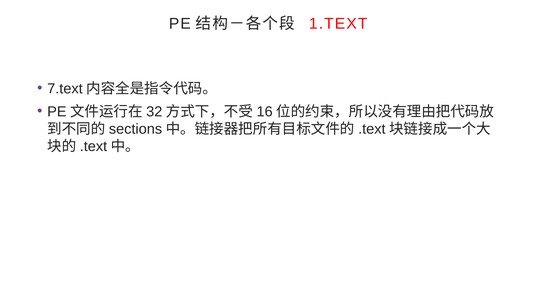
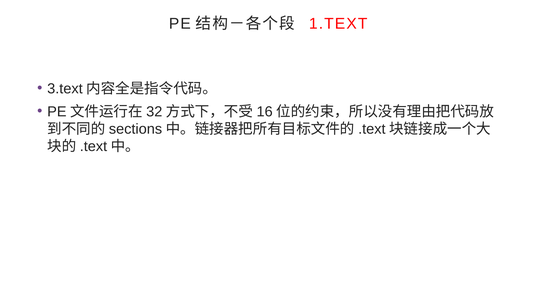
7.text: 7.text -> 3.text
